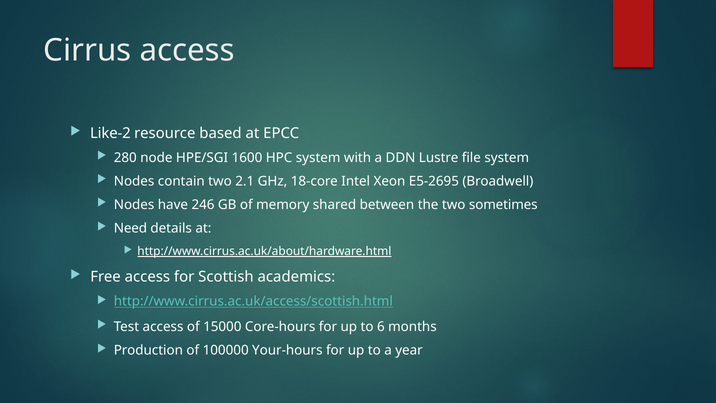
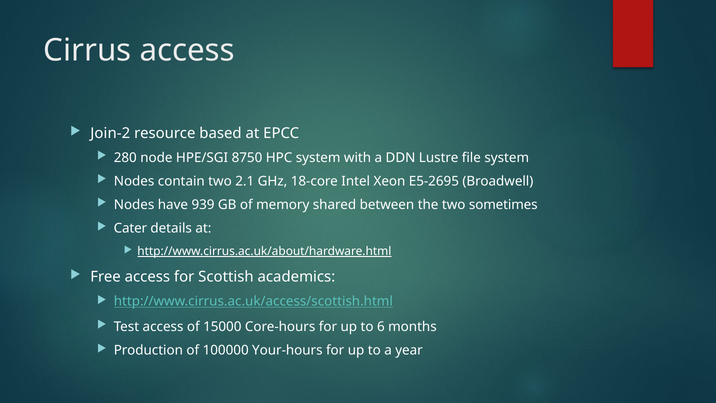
Like-2: Like-2 -> Join-2
1600: 1600 -> 8750
246: 246 -> 939
Need: Need -> Cater
